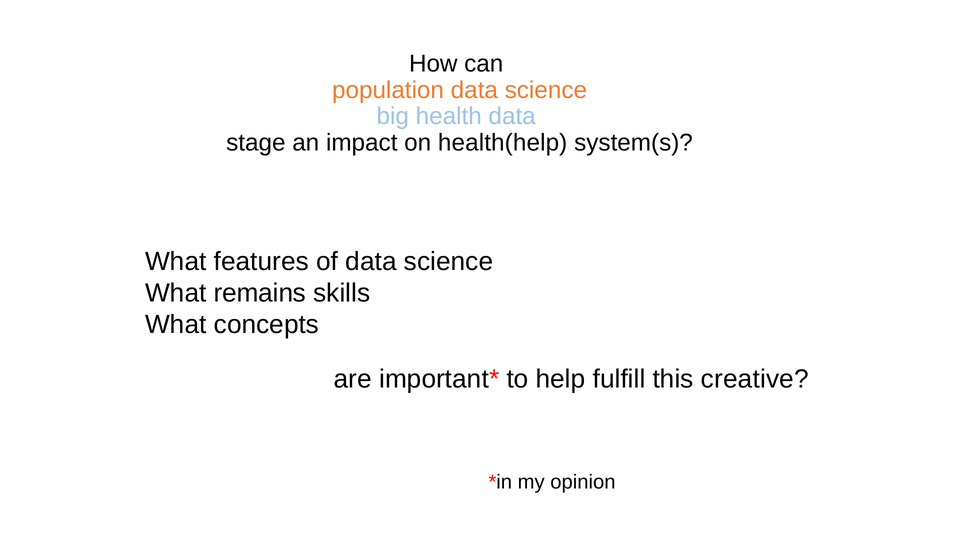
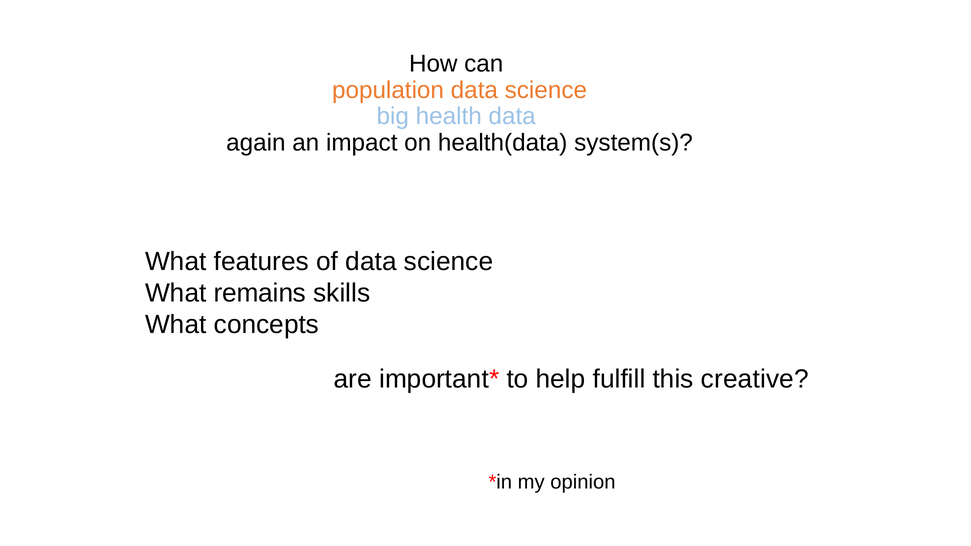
stage: stage -> again
health(help: health(help -> health(data
